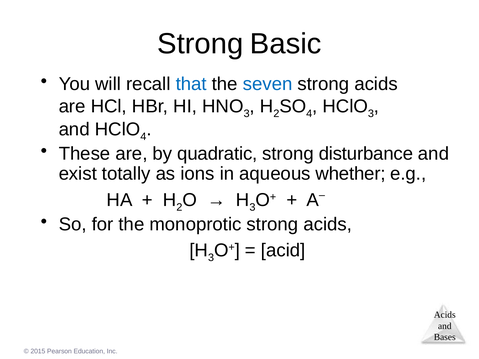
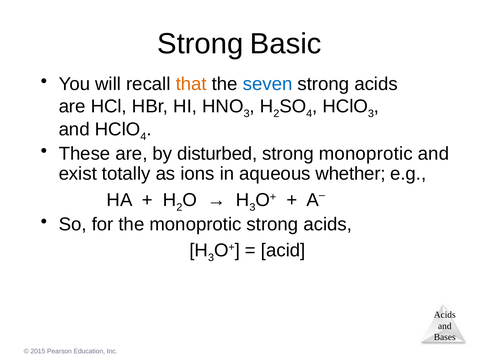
that colour: blue -> orange
quadratic: quadratic -> disturbed
strong disturbance: disturbance -> monoprotic
